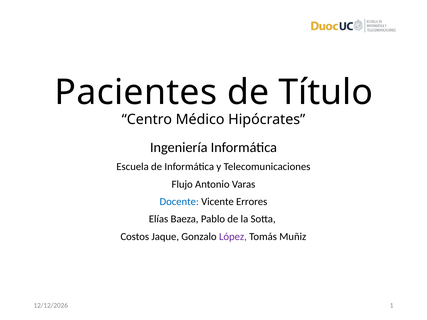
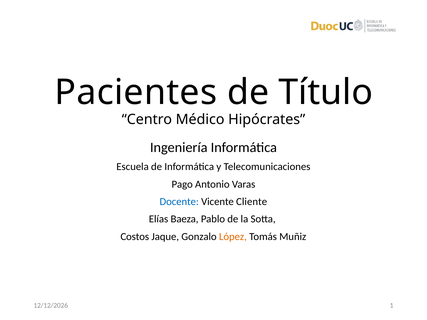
Flujo: Flujo -> Pago
Errores: Errores -> Cliente
López colour: purple -> orange
